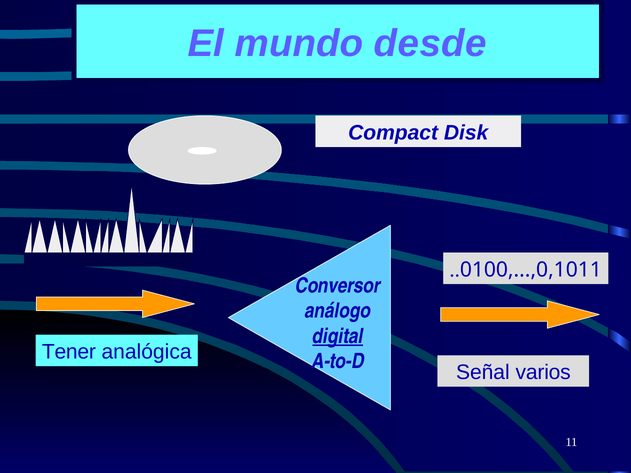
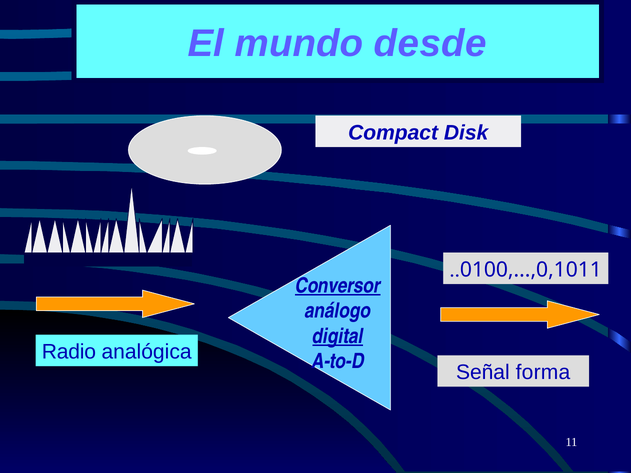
Conversor underline: none -> present
Tener: Tener -> Radio
varios: varios -> forma
